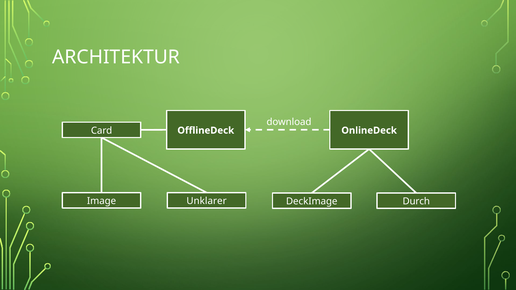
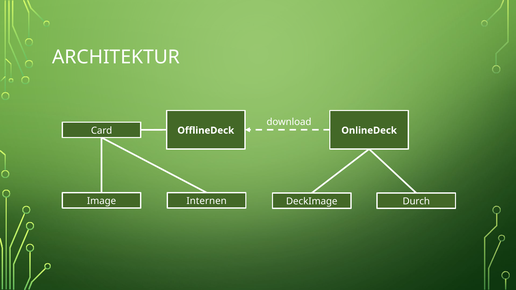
Unklarer: Unklarer -> Internen
